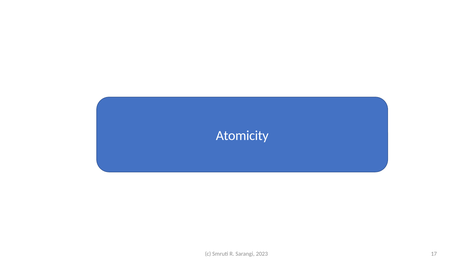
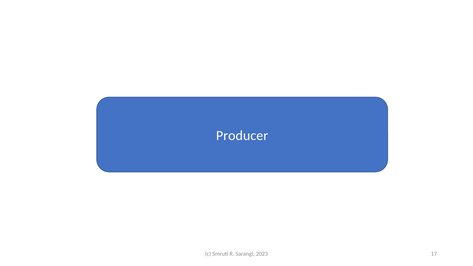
Atomicity: Atomicity -> Producer
